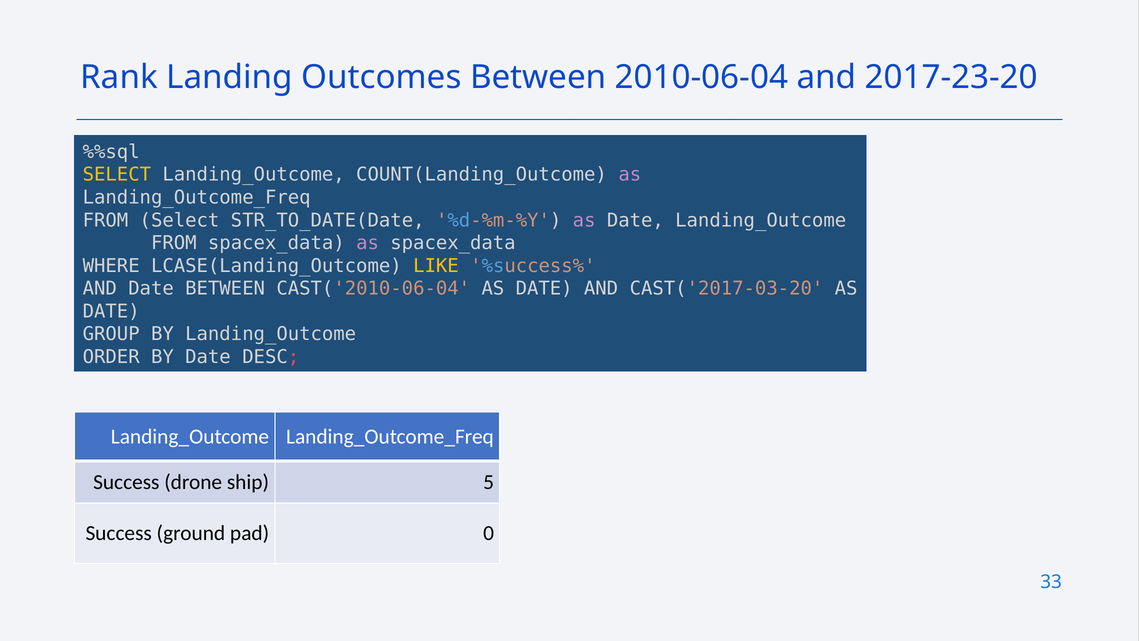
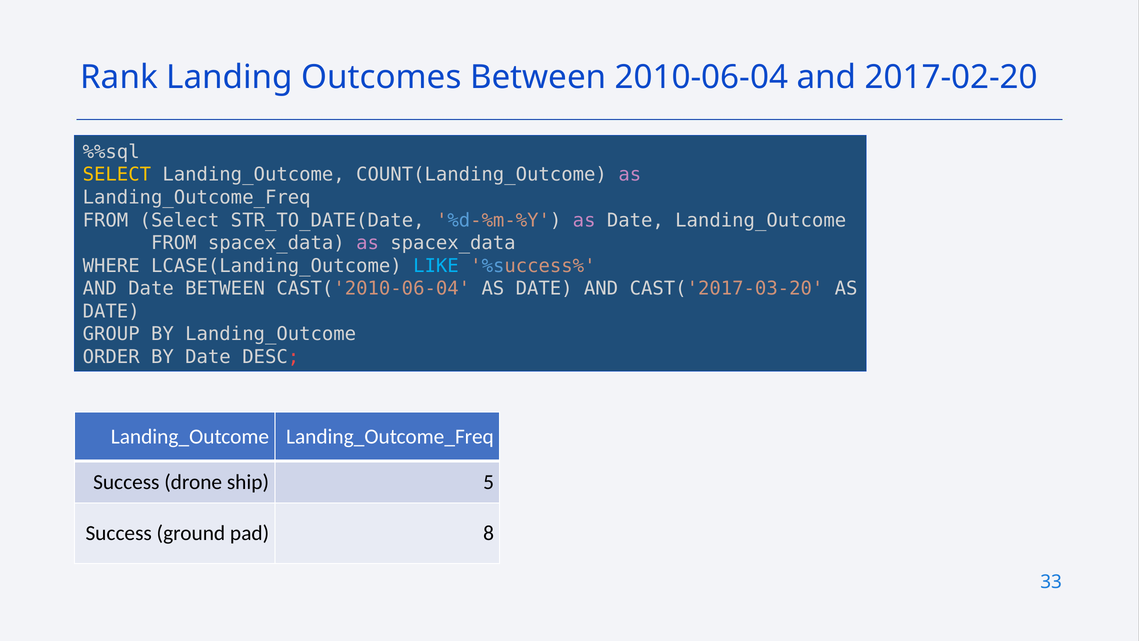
2017-23-20: 2017-23-20 -> 2017-02-20
LIKE colour: yellow -> light blue
0: 0 -> 8
